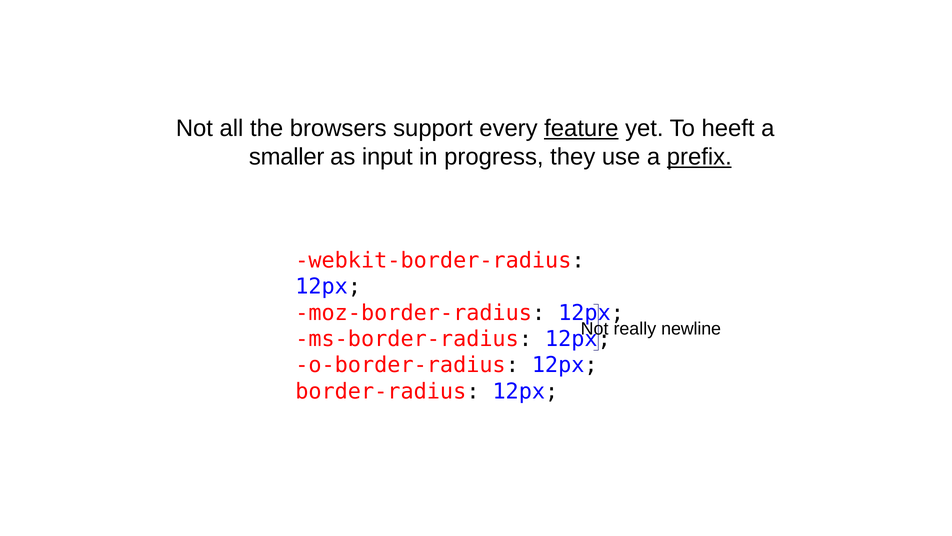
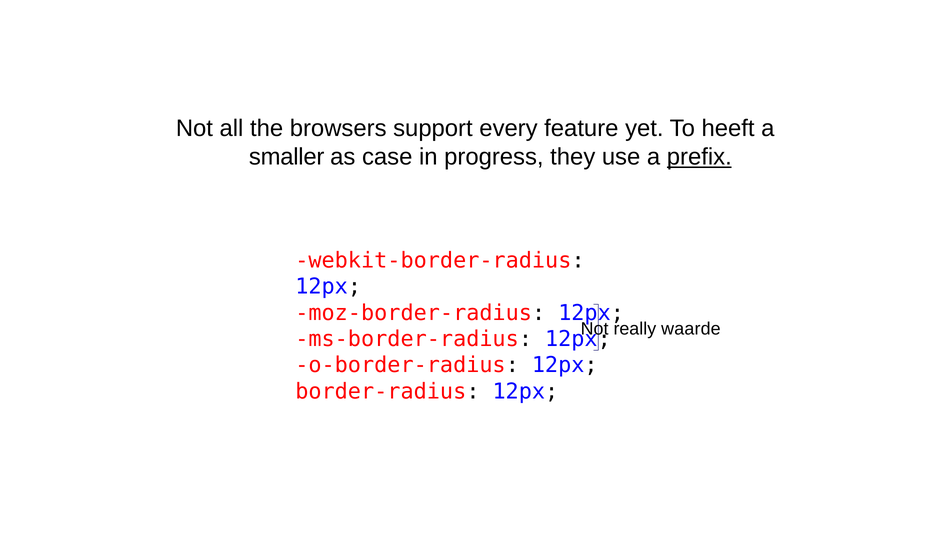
feature underline: present -> none
input: input -> case
newline: newline -> waarde
